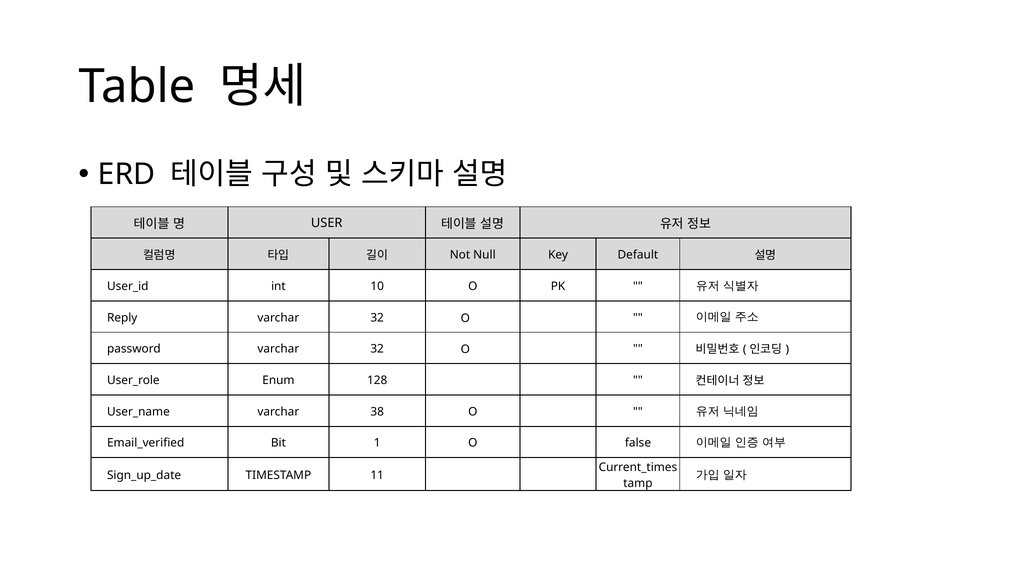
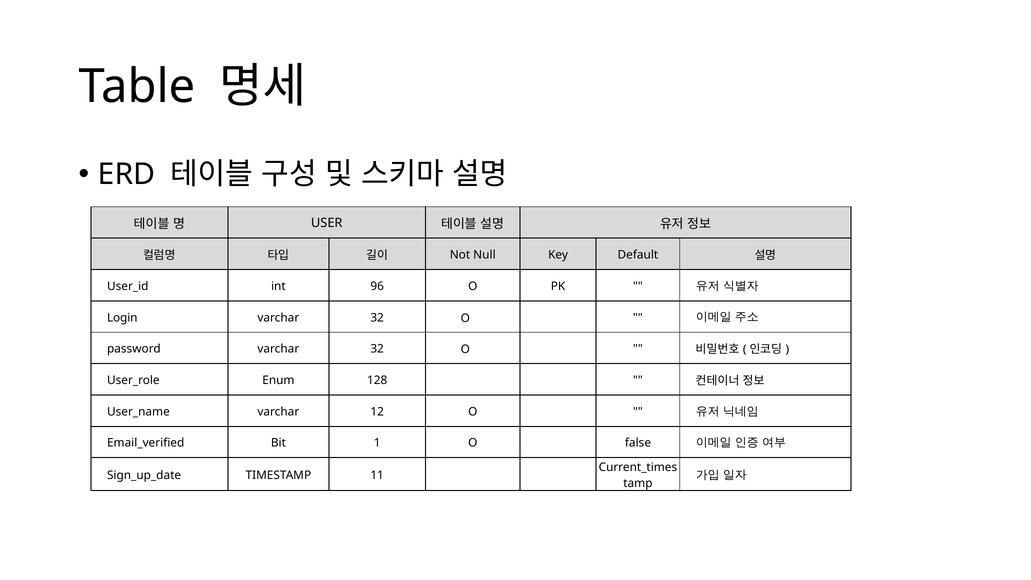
10: 10 -> 96
Reply: Reply -> Login
38: 38 -> 12
